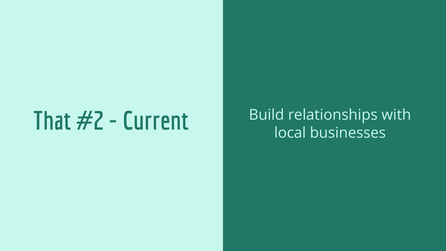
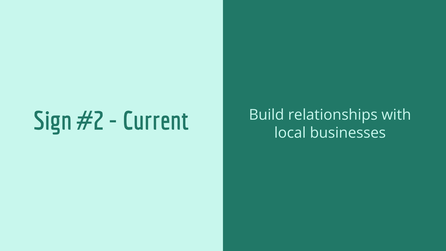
That: That -> Sign
